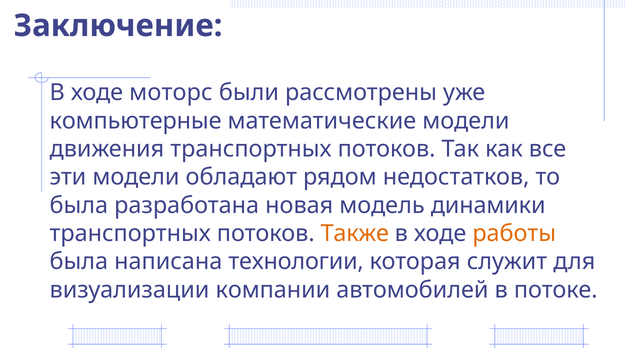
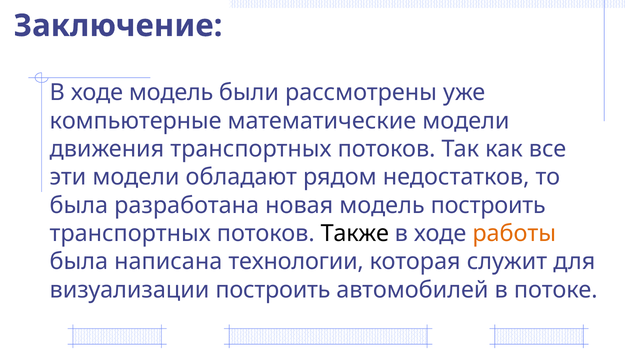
ходе моторс: моторс -> модель
модель динамики: динамики -> построить
Также colour: orange -> black
визуализации компании: компании -> построить
